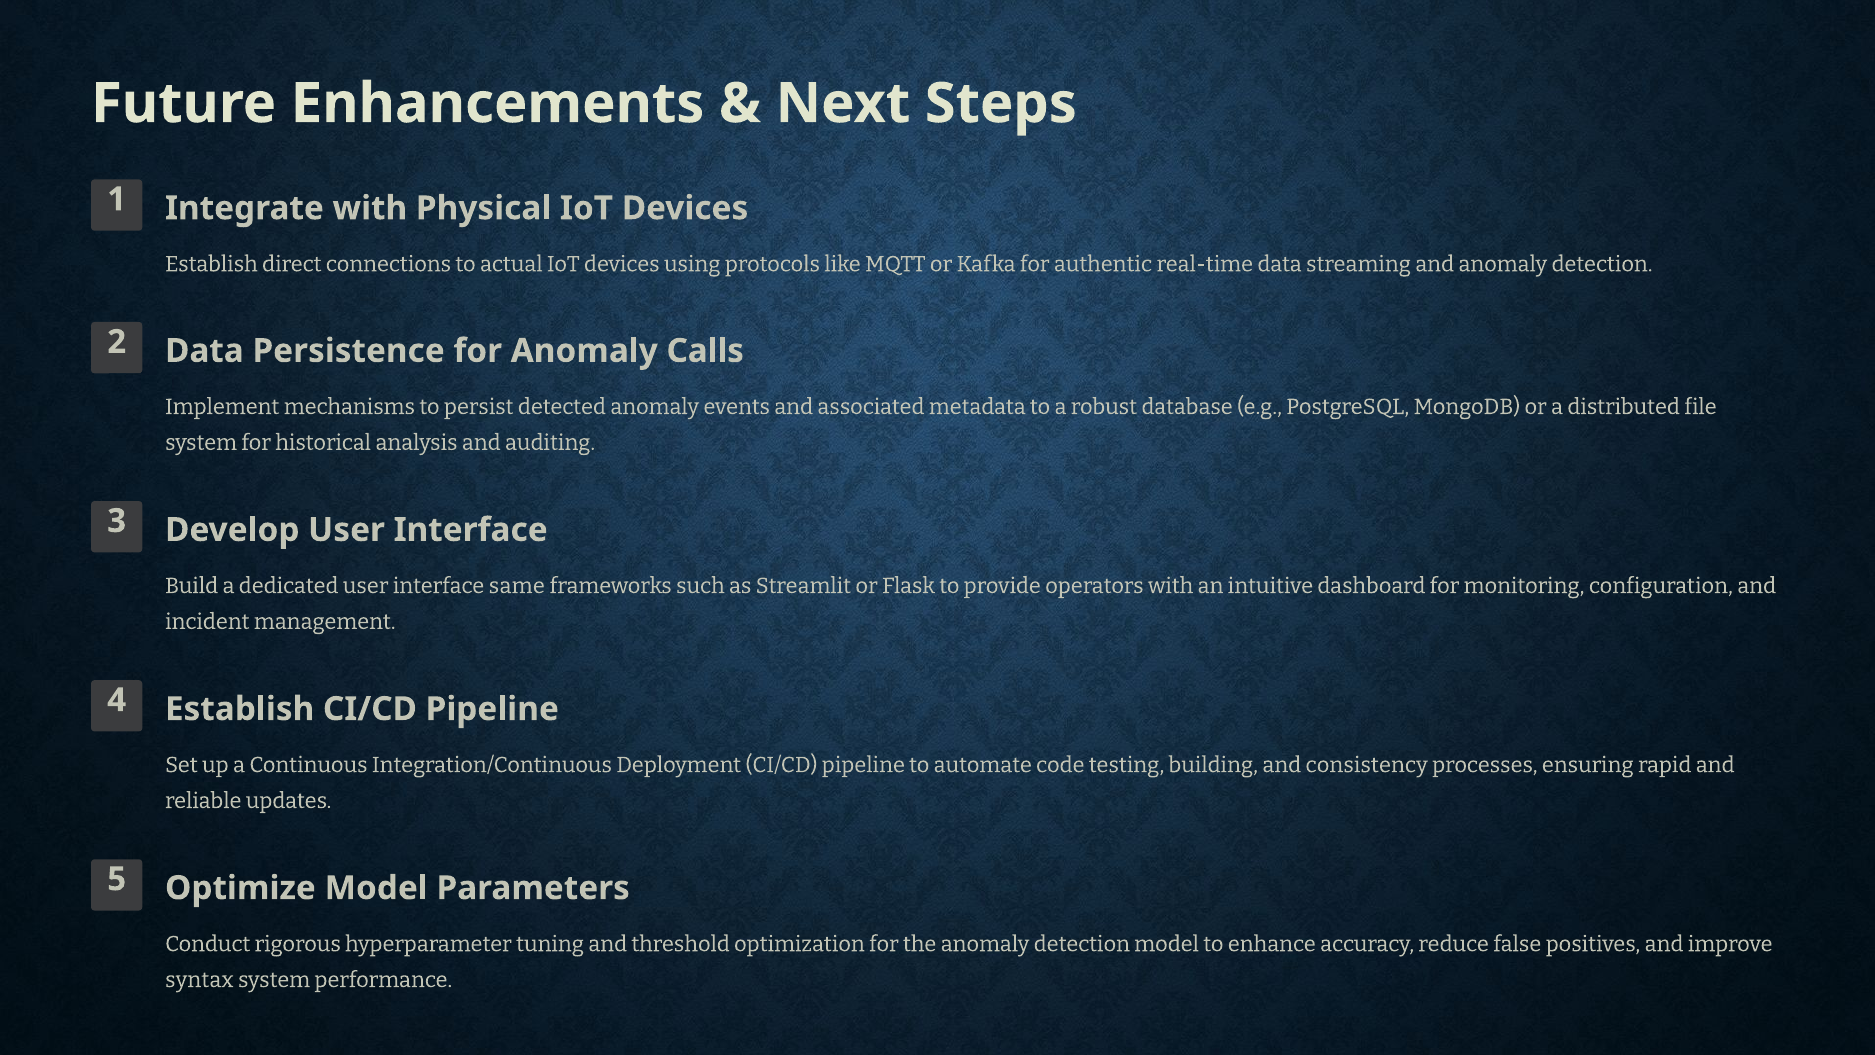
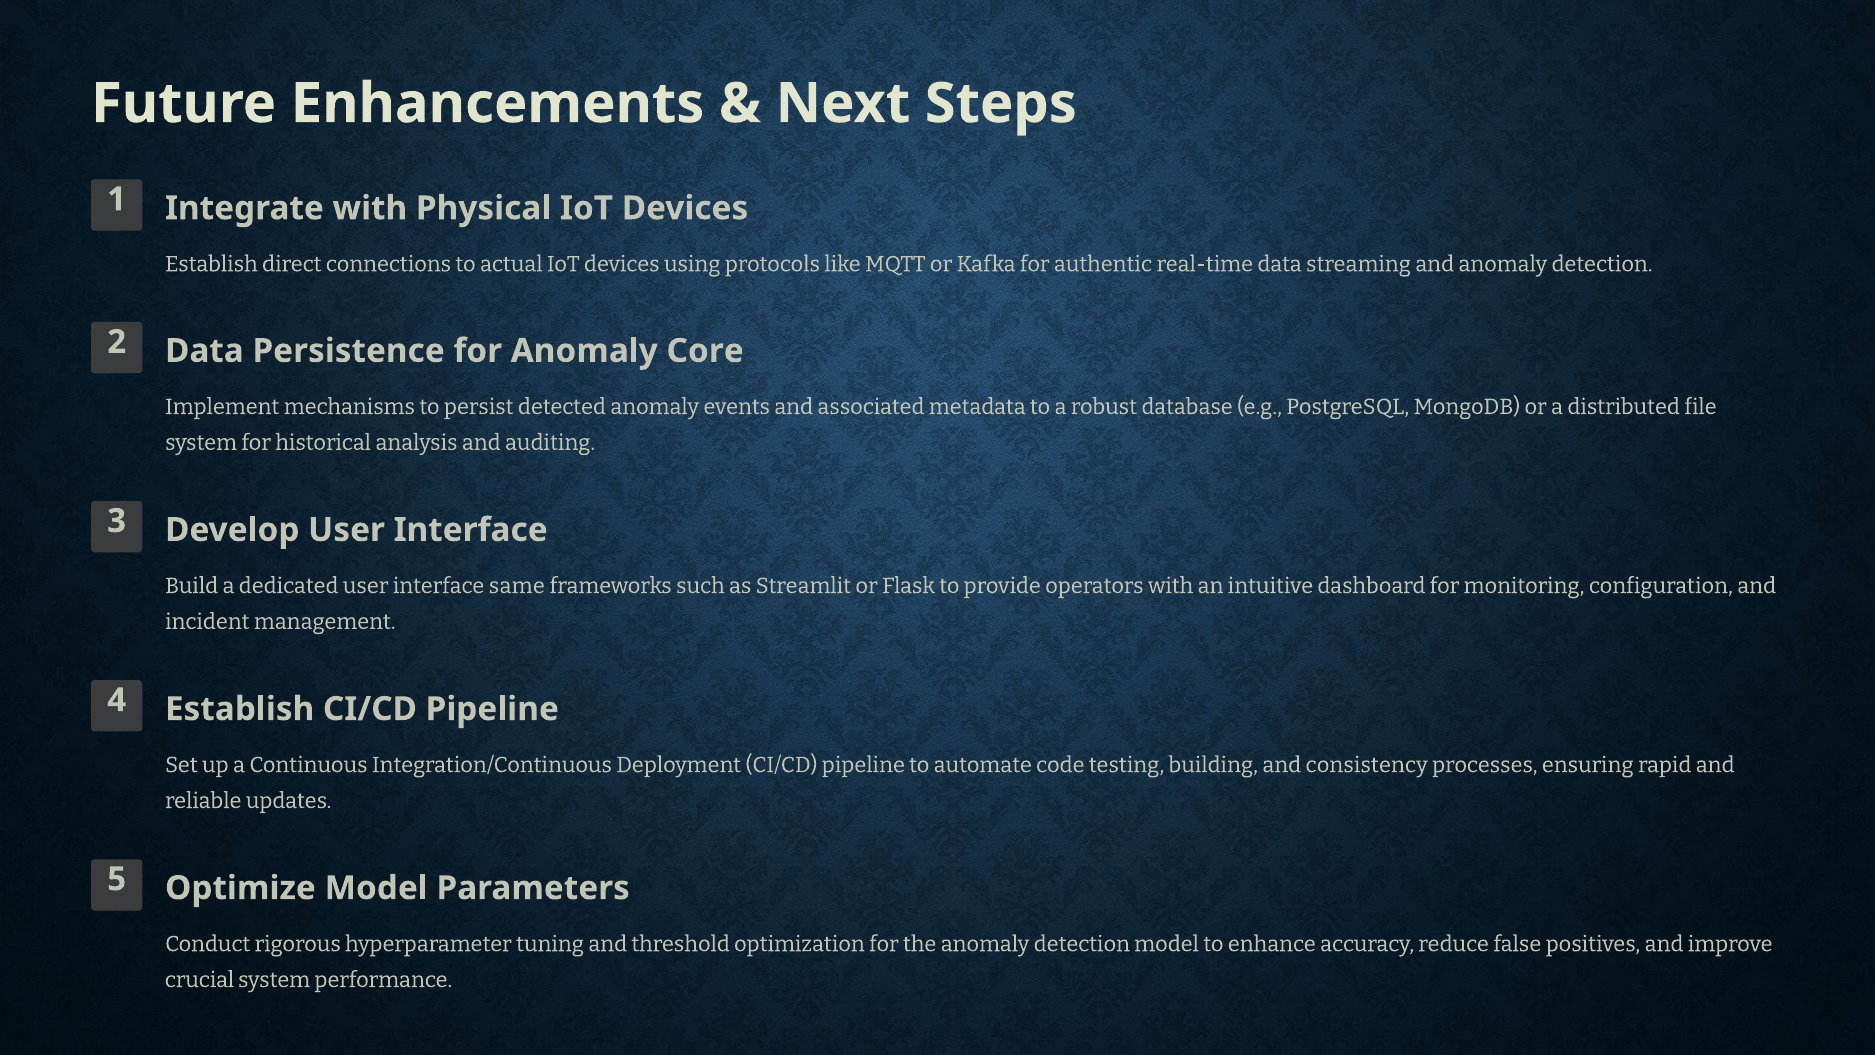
Calls: Calls -> Core
syntax: syntax -> crucial
